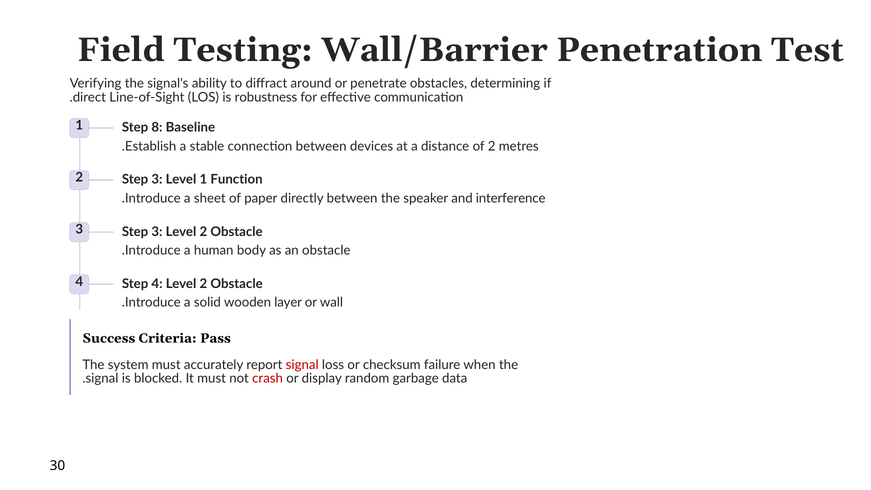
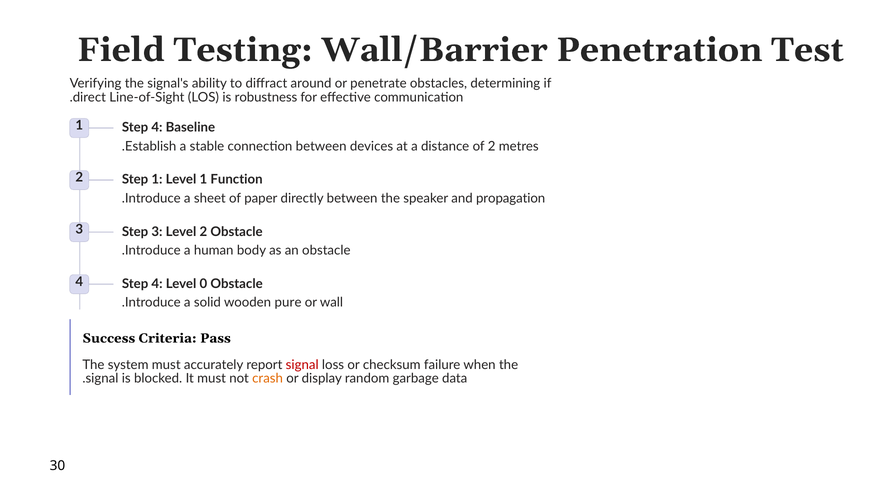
1 Step 8: 8 -> 4
2 Step 3: 3 -> 1
interference: interference -> propagation
4 Level 2: 2 -> 0
layer: layer -> pure
crash colour: red -> orange
